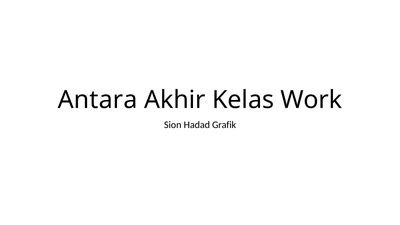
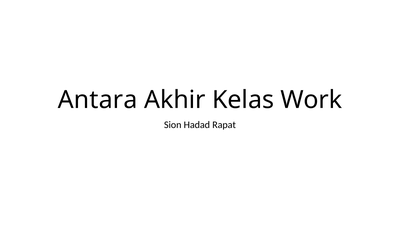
Grafik: Grafik -> Rapat
